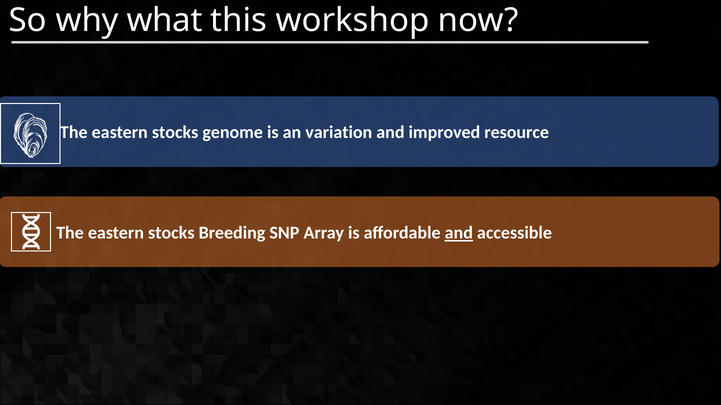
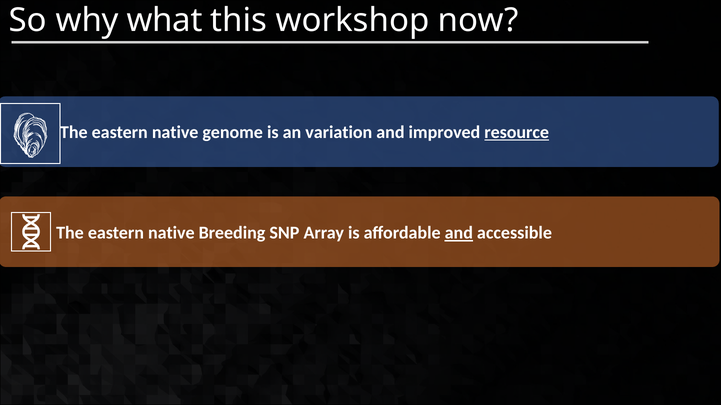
stocks at (175, 132): stocks -> native
resource underline: none -> present
stocks at (171, 233): stocks -> native
